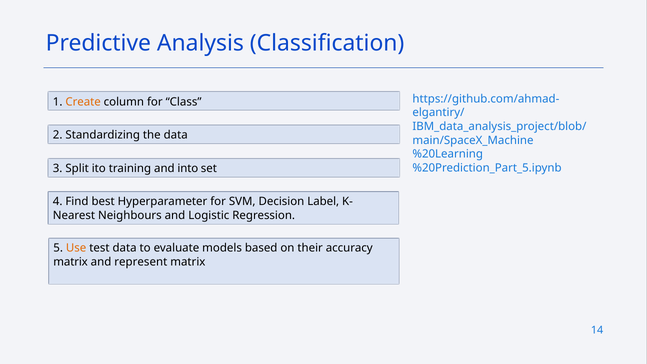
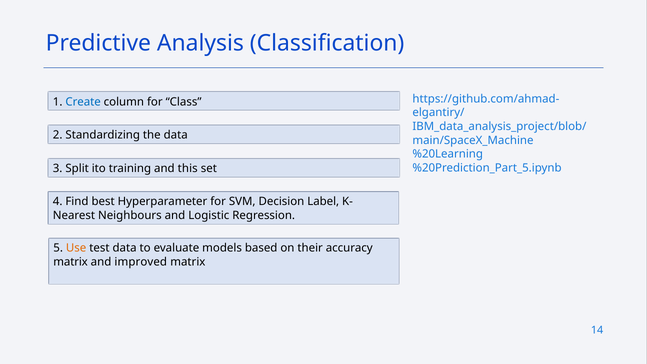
Create colour: orange -> blue
into: into -> this
represent: represent -> improved
